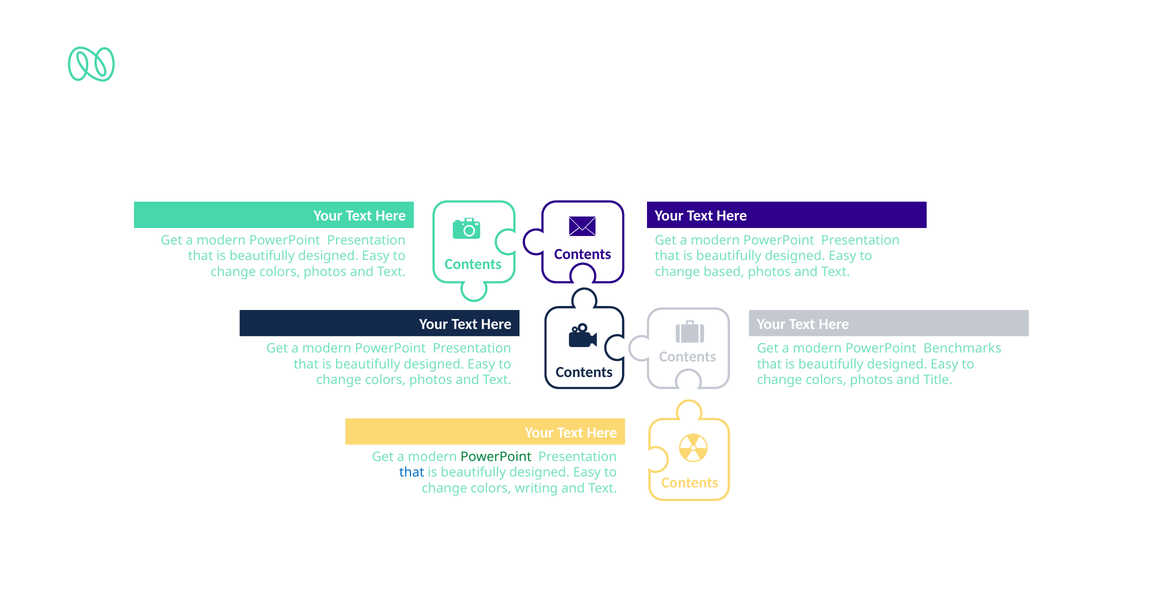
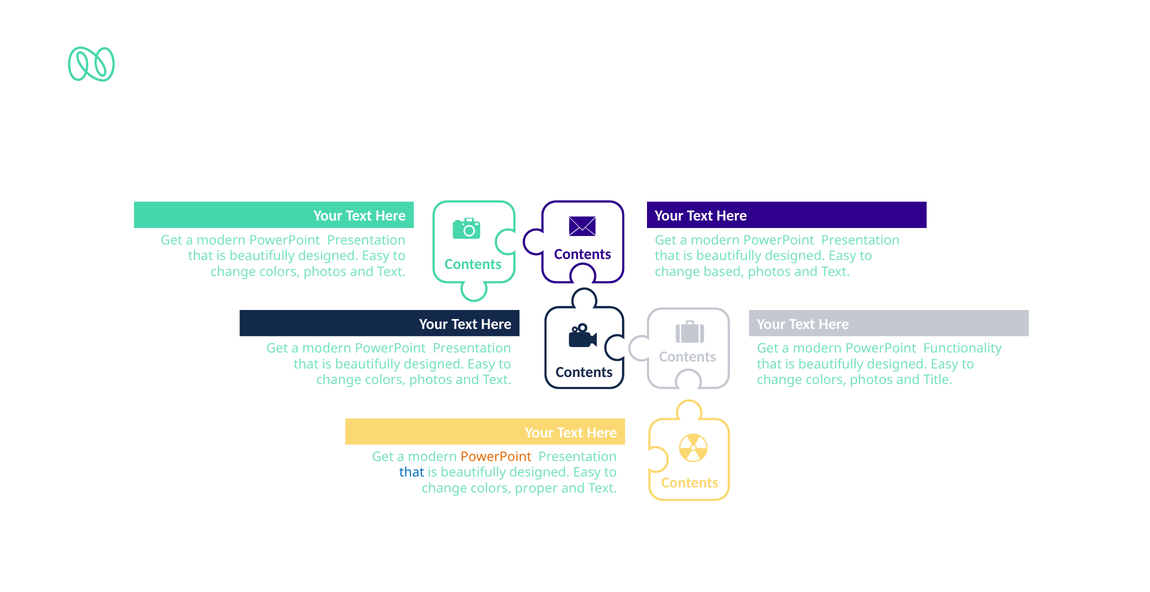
Benchmarks: Benchmarks -> Functionality
PowerPoint at (496, 457) colour: green -> orange
writing: writing -> proper
